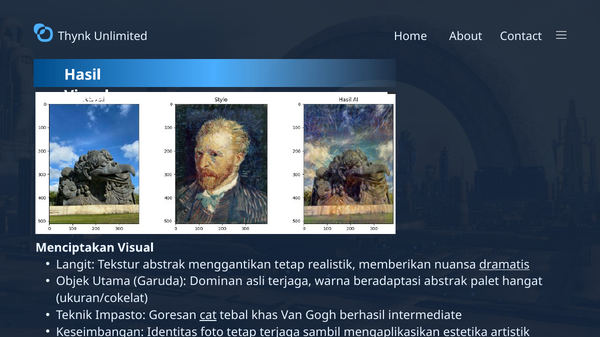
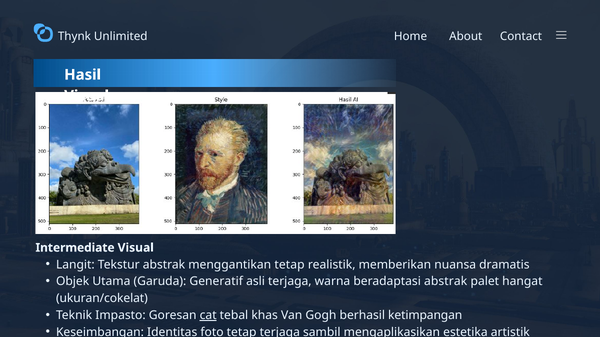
Menciptakan: Menciptakan -> Intermediate
dramatis underline: present -> none
Dominan: Dominan -> Generatif
intermediate: intermediate -> ketimpangan
